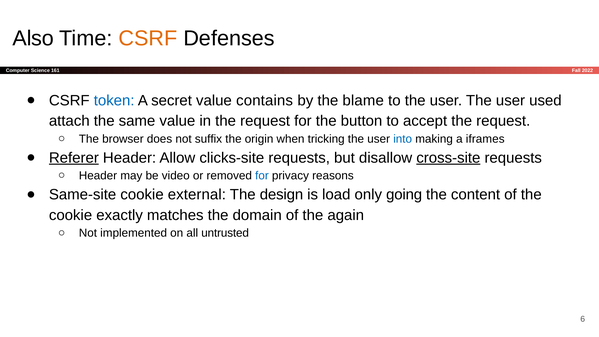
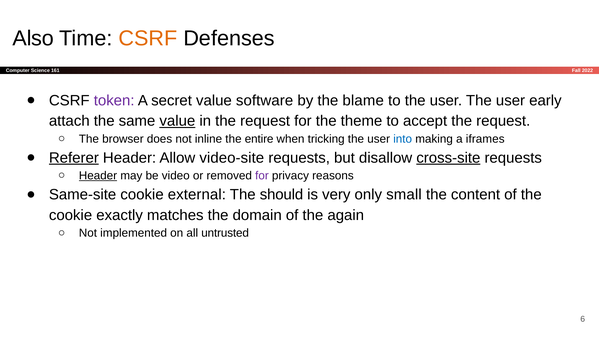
token colour: blue -> purple
contains: contains -> software
used: used -> early
value at (177, 121) underline: none -> present
button: button -> theme
suffix: suffix -> inline
origin: origin -> entire
clicks-site: clicks-site -> video-site
Header at (98, 176) underline: none -> present
for at (262, 176) colour: blue -> purple
design: design -> should
load: load -> very
going: going -> small
